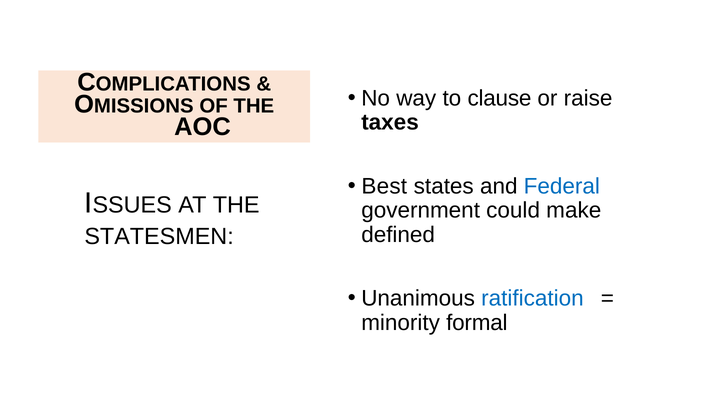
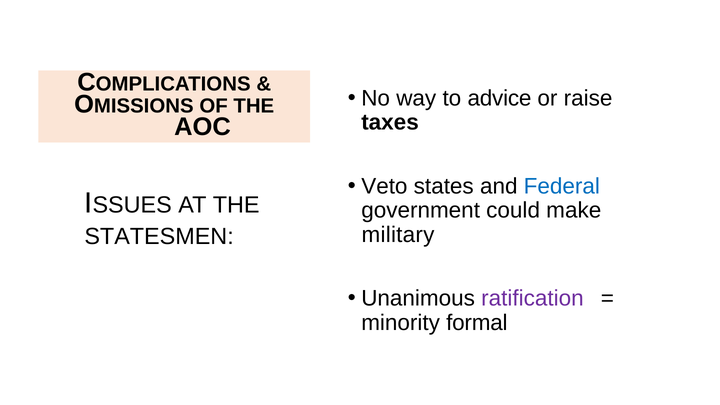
clause: clause -> advice
Best: Best -> Veto
defined: defined -> military
ratification colour: blue -> purple
